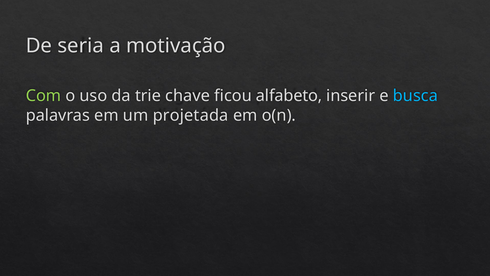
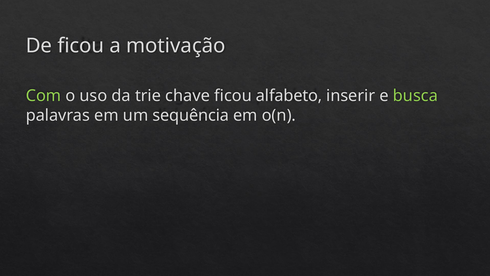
De seria: seria -> ficou
busca colour: light blue -> light green
projetada: projetada -> sequência
